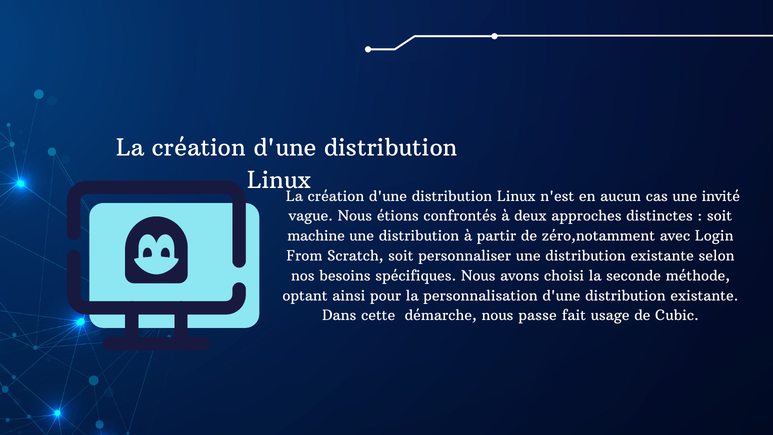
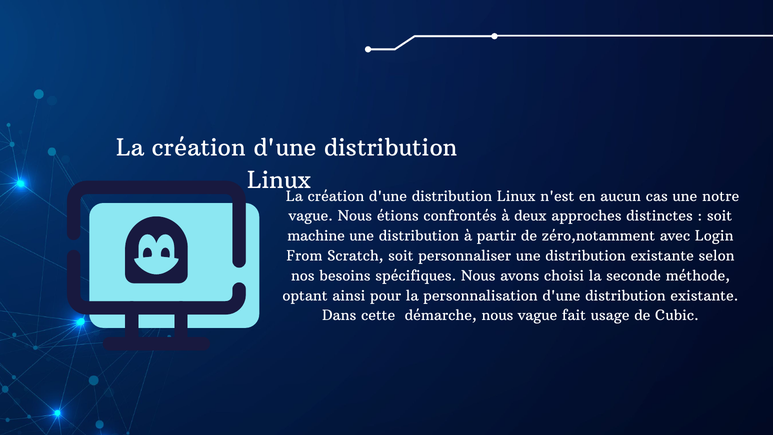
invité: invité -> notre
nous passe: passe -> vague
